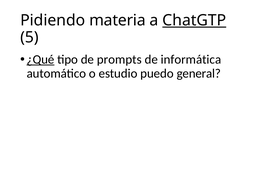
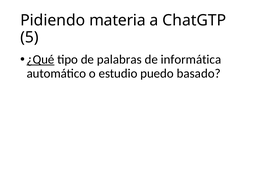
ChatGTP underline: present -> none
prompts: prompts -> palabras
general: general -> basado
